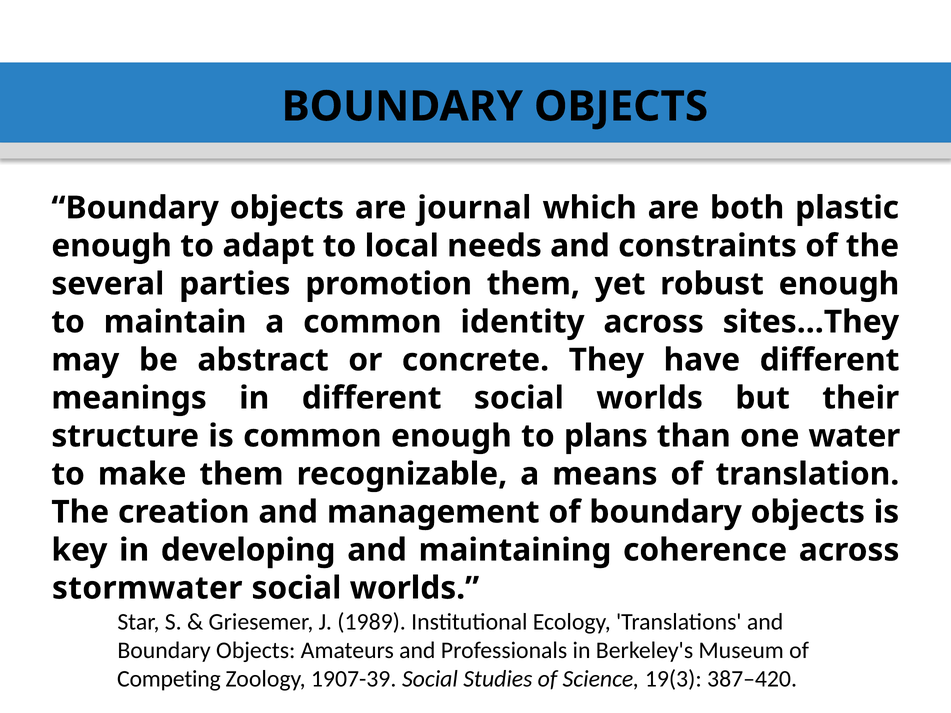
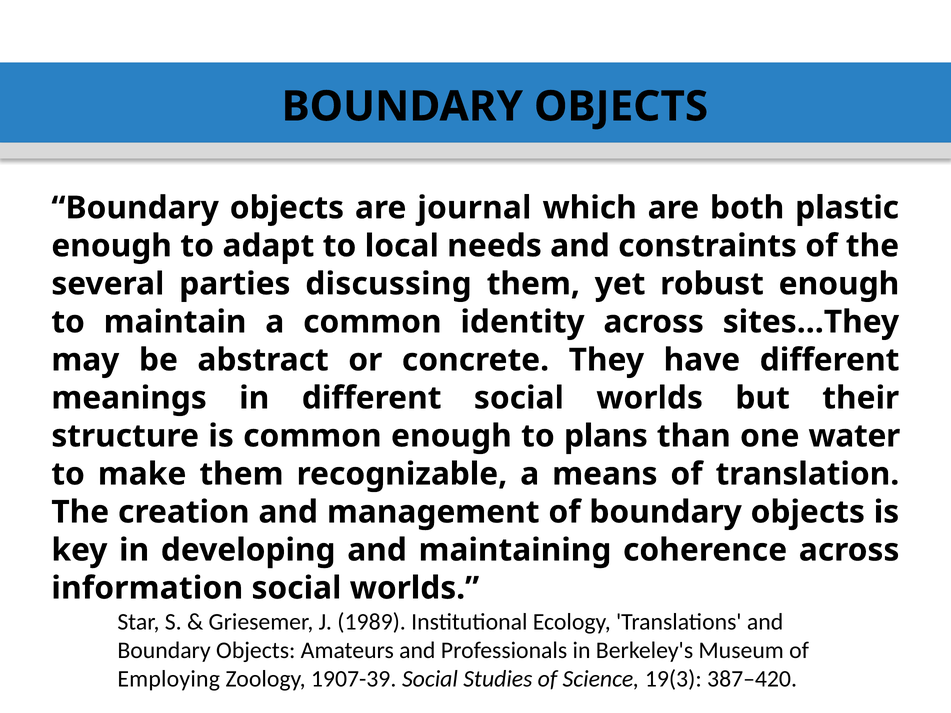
promotion: promotion -> discussing
stormwater: stormwater -> information
Competing: Competing -> Employing
